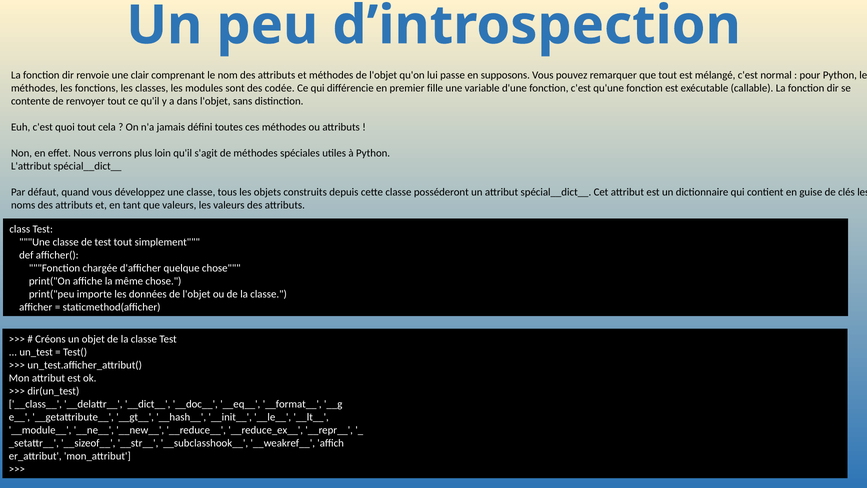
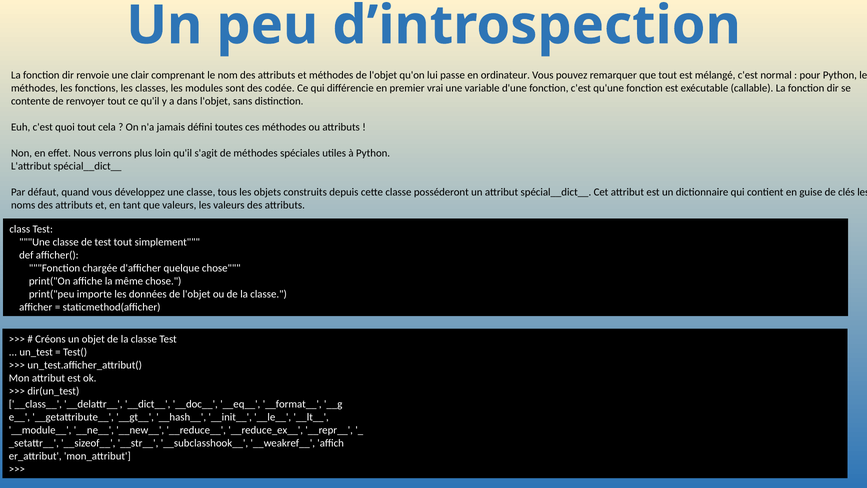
supposons: supposons -> ordinateur
fille: fille -> vrai
